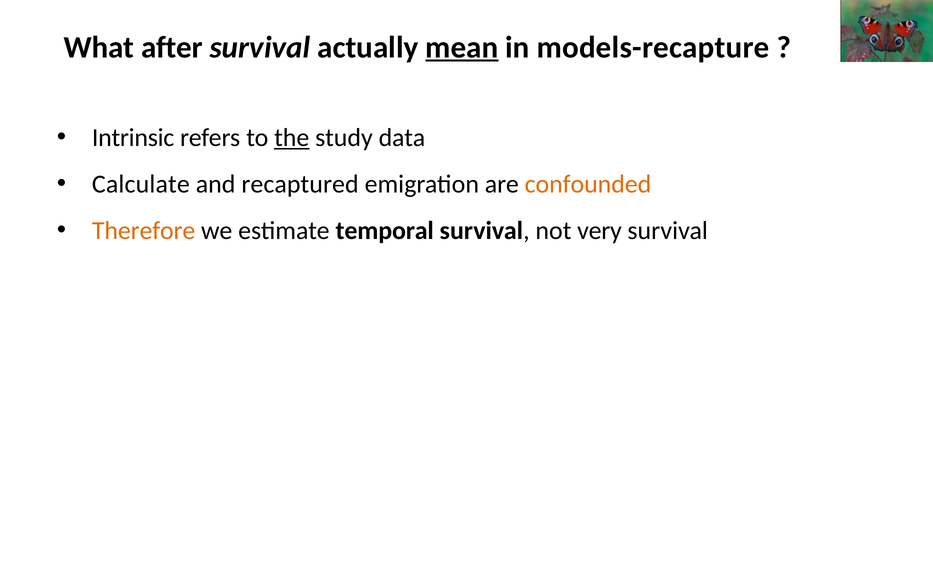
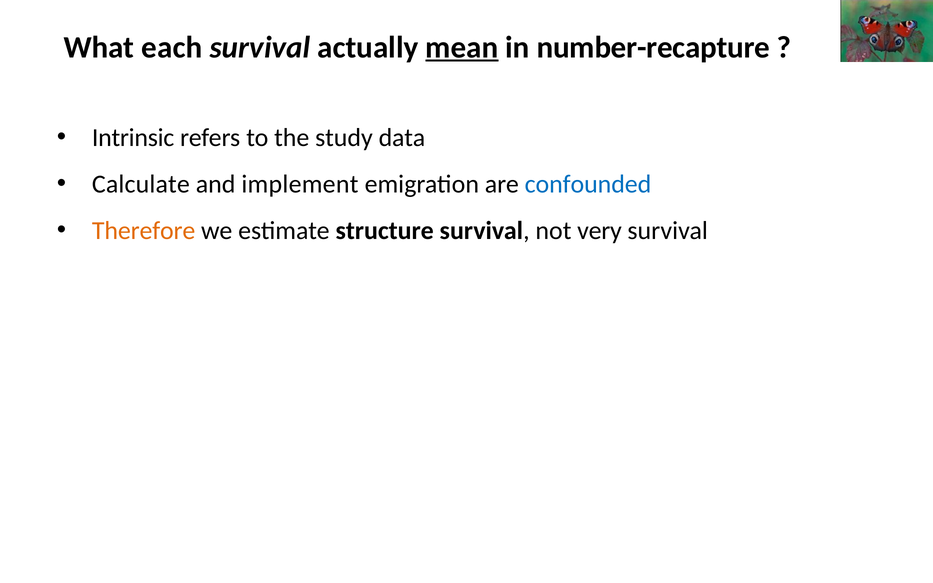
after: after -> each
models-recapture: models-recapture -> number-recapture
the underline: present -> none
recaptured: recaptured -> implement
confounded colour: orange -> blue
temporal: temporal -> structure
